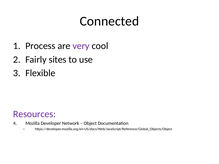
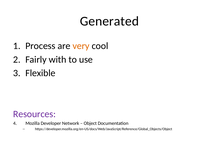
Connected: Connected -> Generated
very colour: purple -> orange
sites: sites -> with
